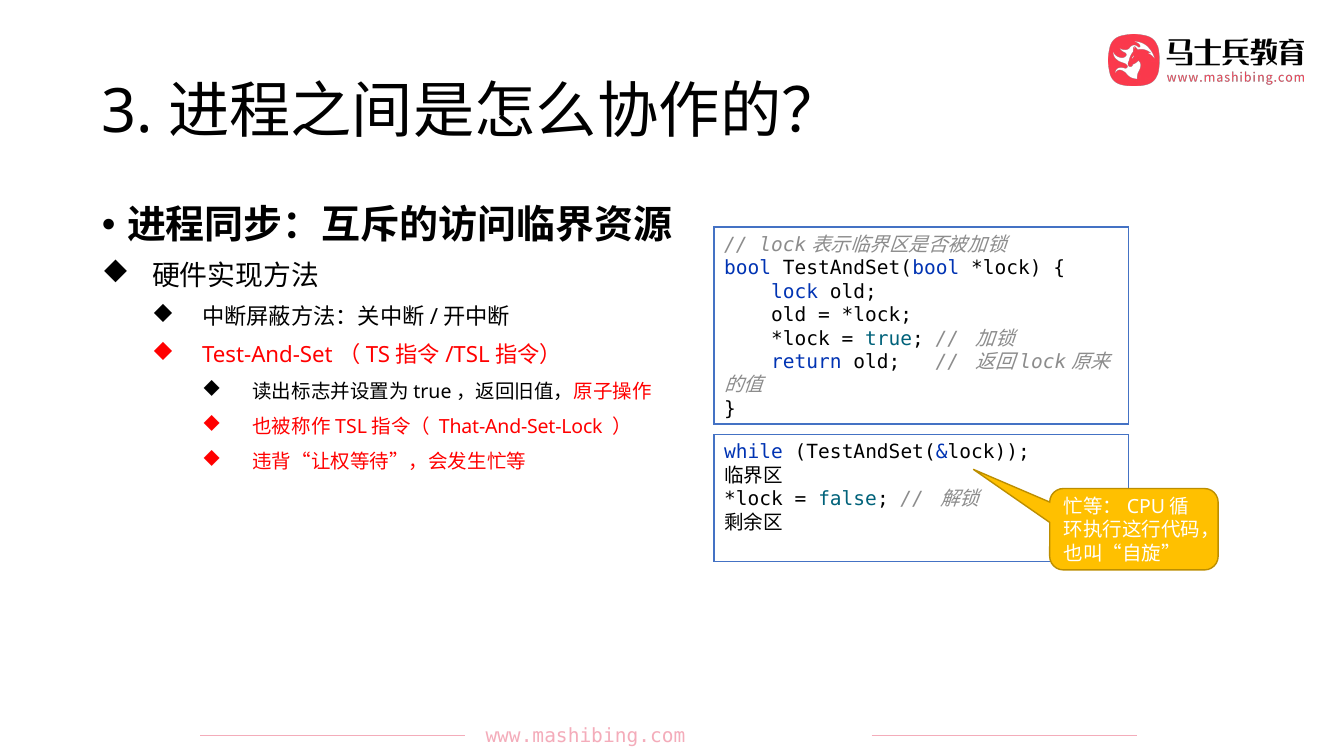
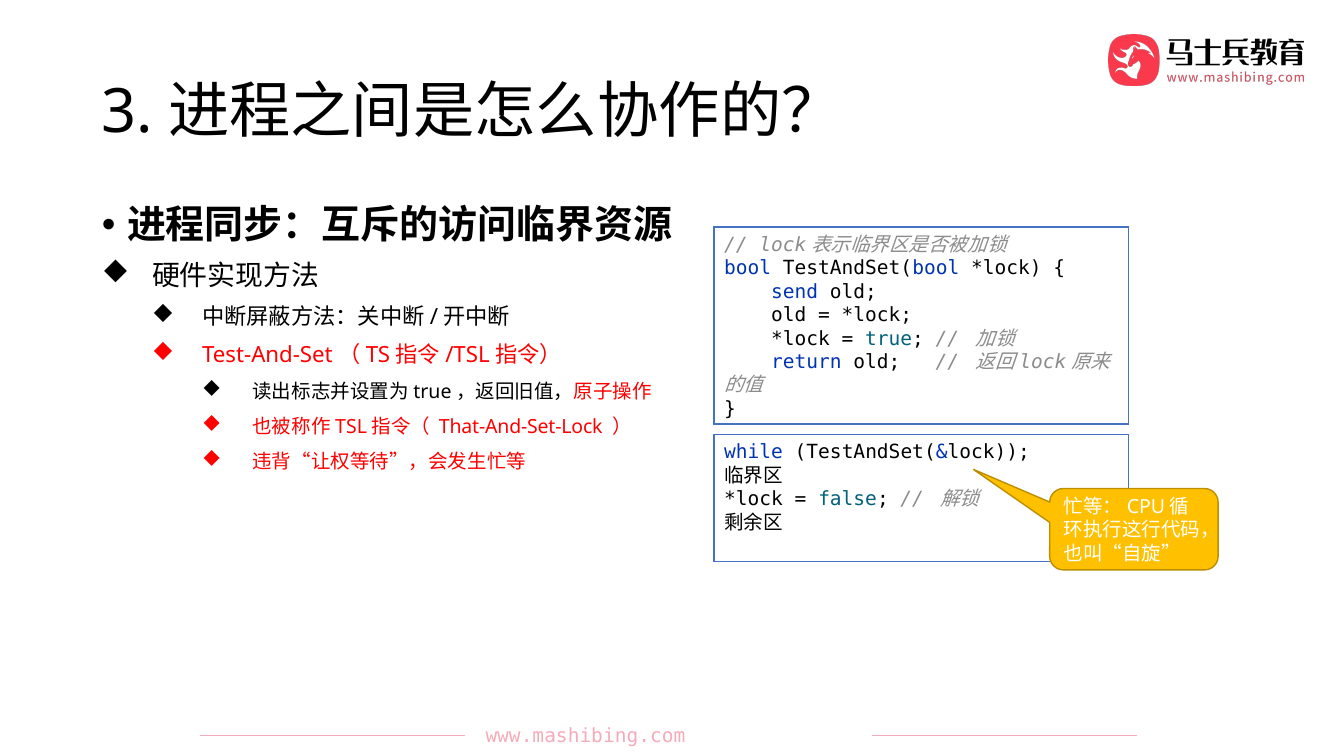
lock: lock -> send
